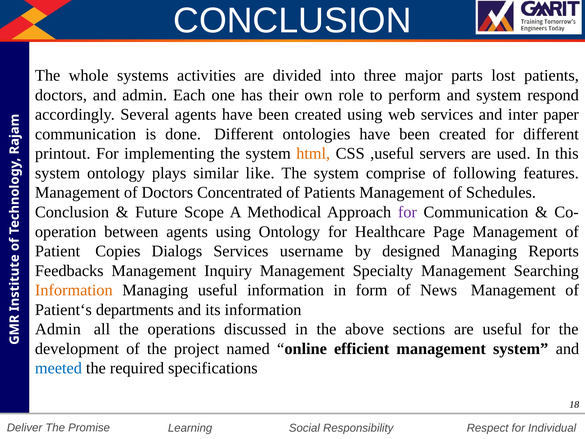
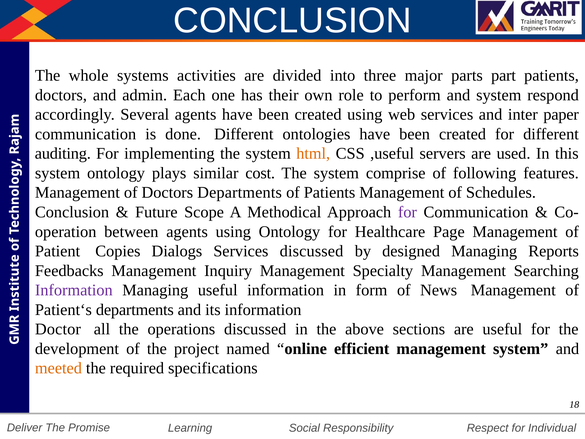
lost: lost -> part
printout: printout -> auditing
like: like -> cost
Doctors Concentrated: Concentrated -> Departments
Services username: username -> discussed
Information at (74, 290) colour: orange -> purple
Admin at (58, 329): Admin -> Doctor
meeted colour: blue -> orange
